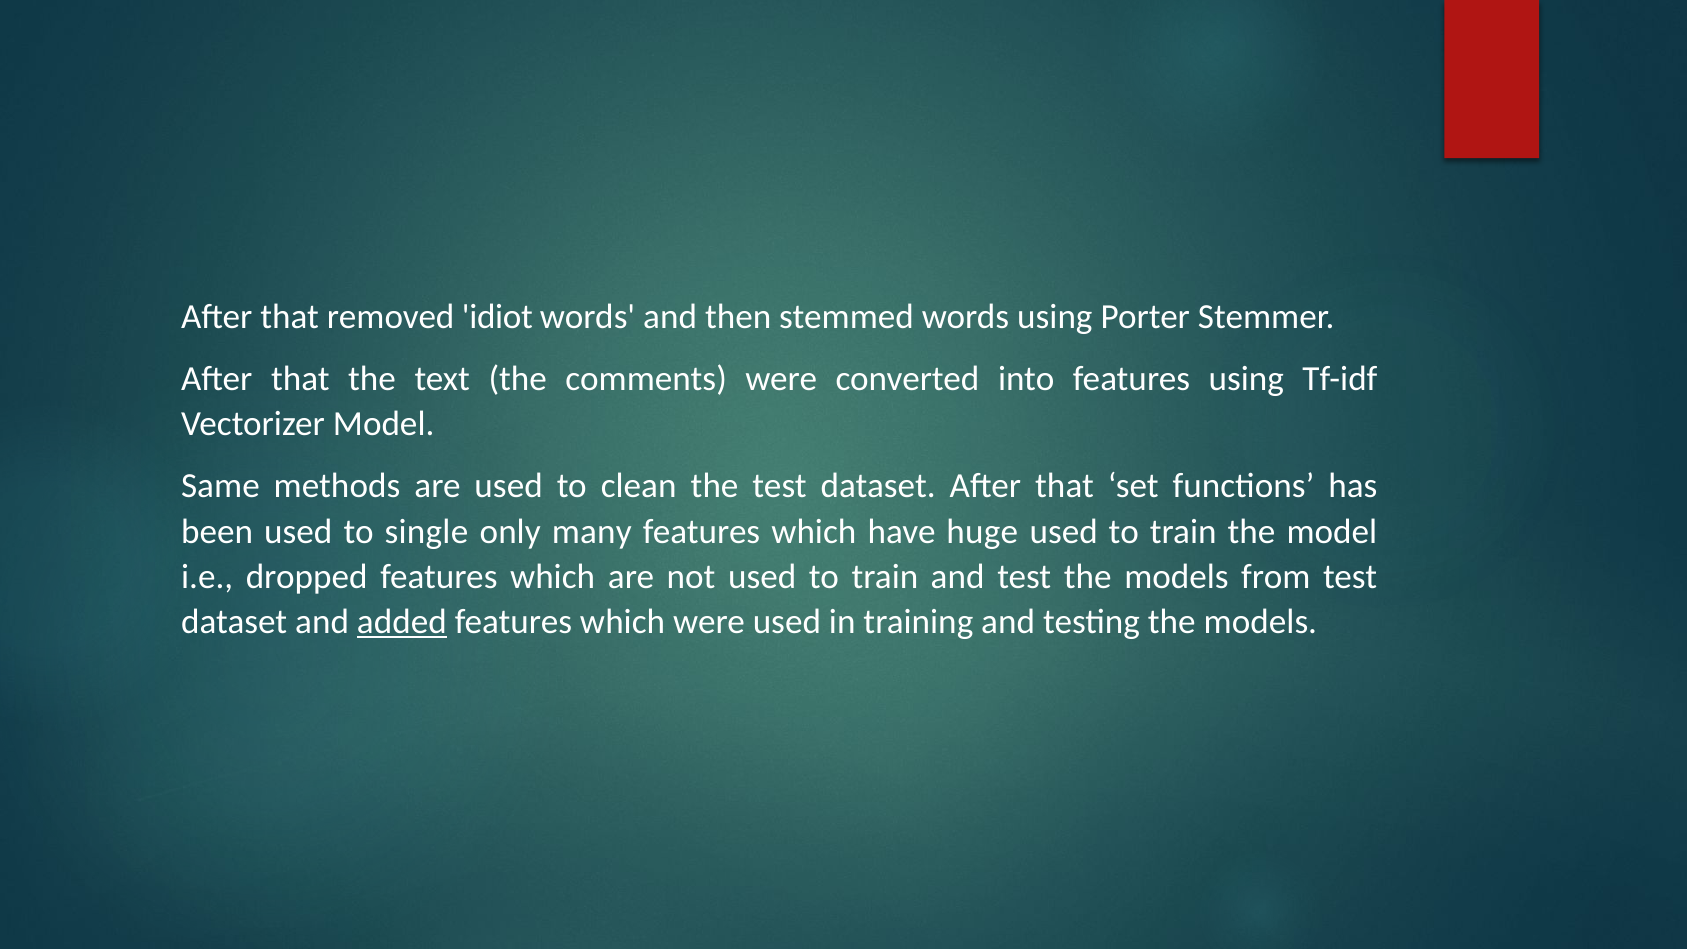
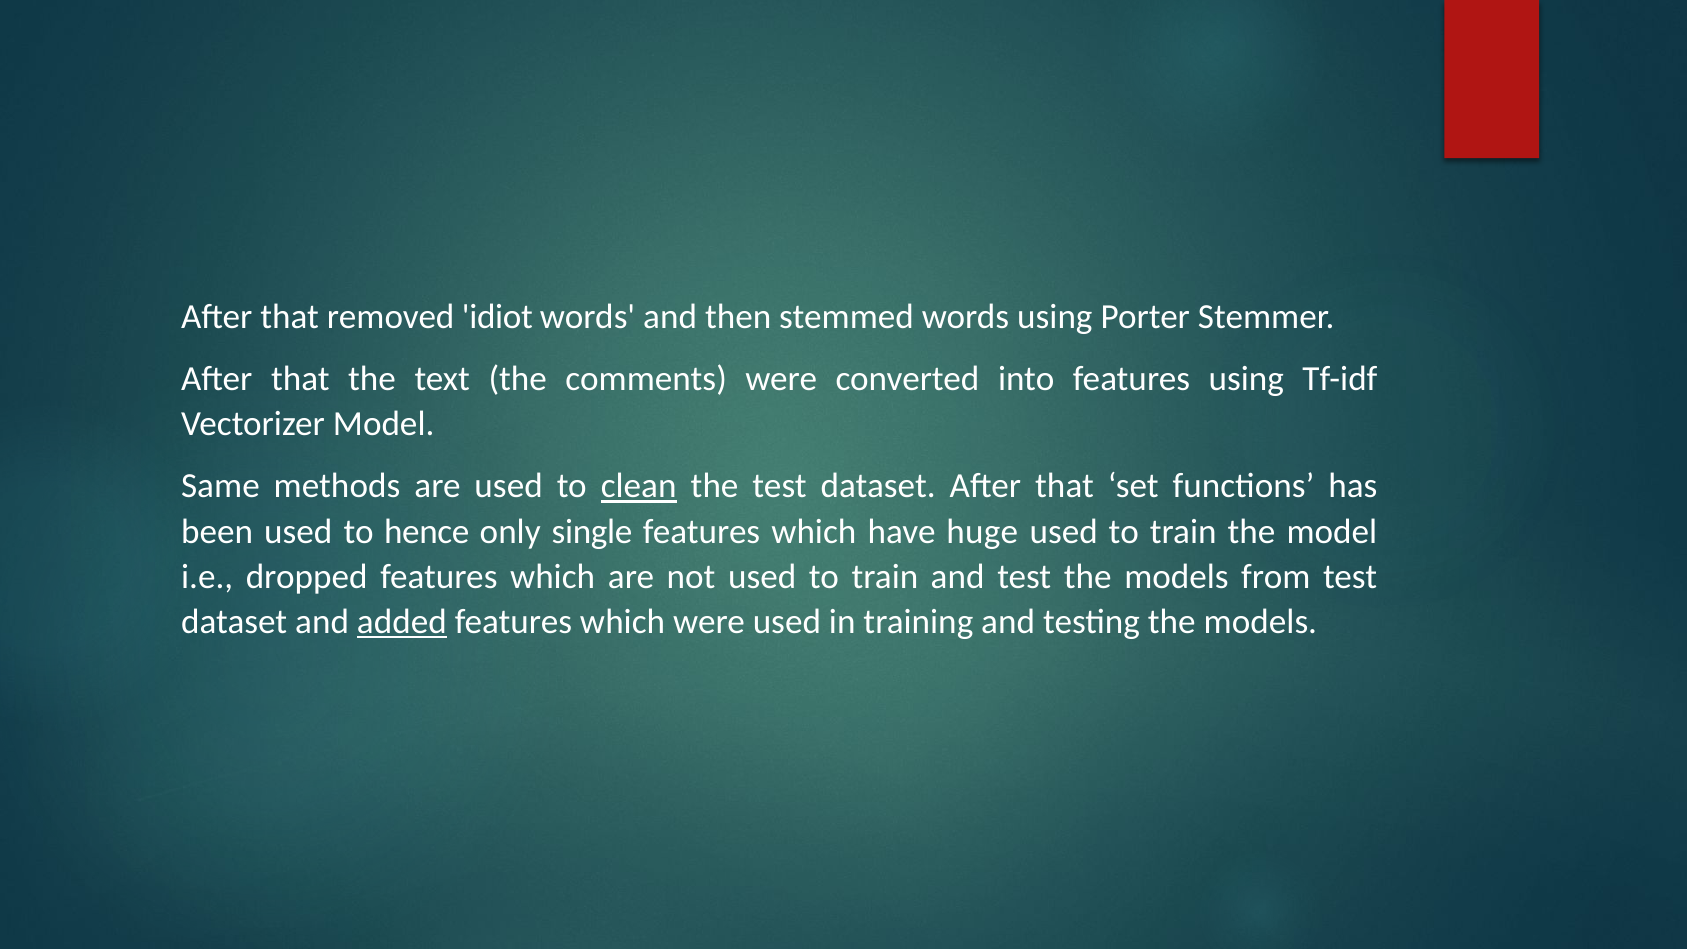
clean underline: none -> present
single: single -> hence
many: many -> single
